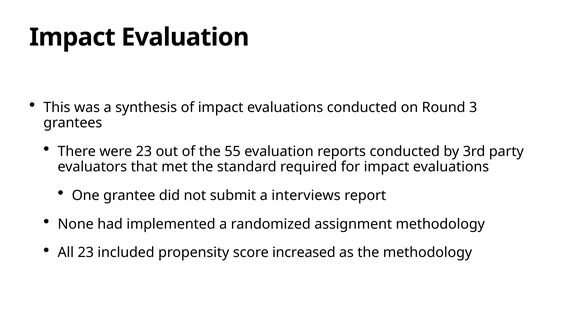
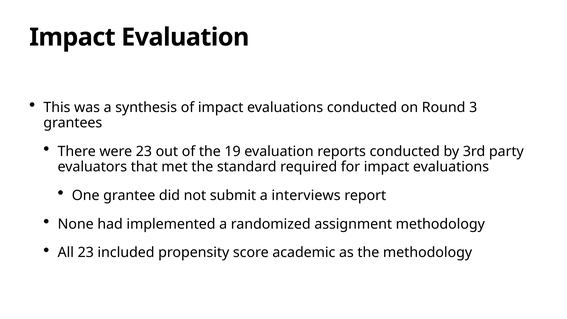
55: 55 -> 19
increased: increased -> academic
